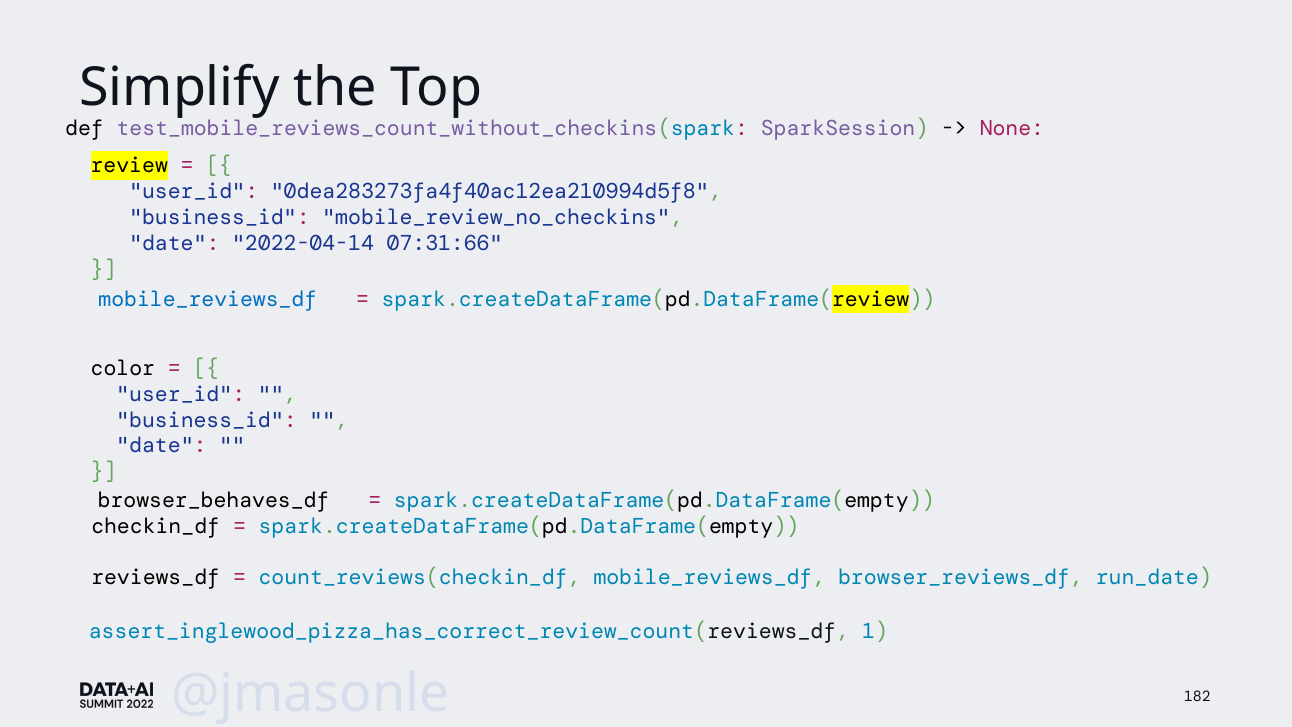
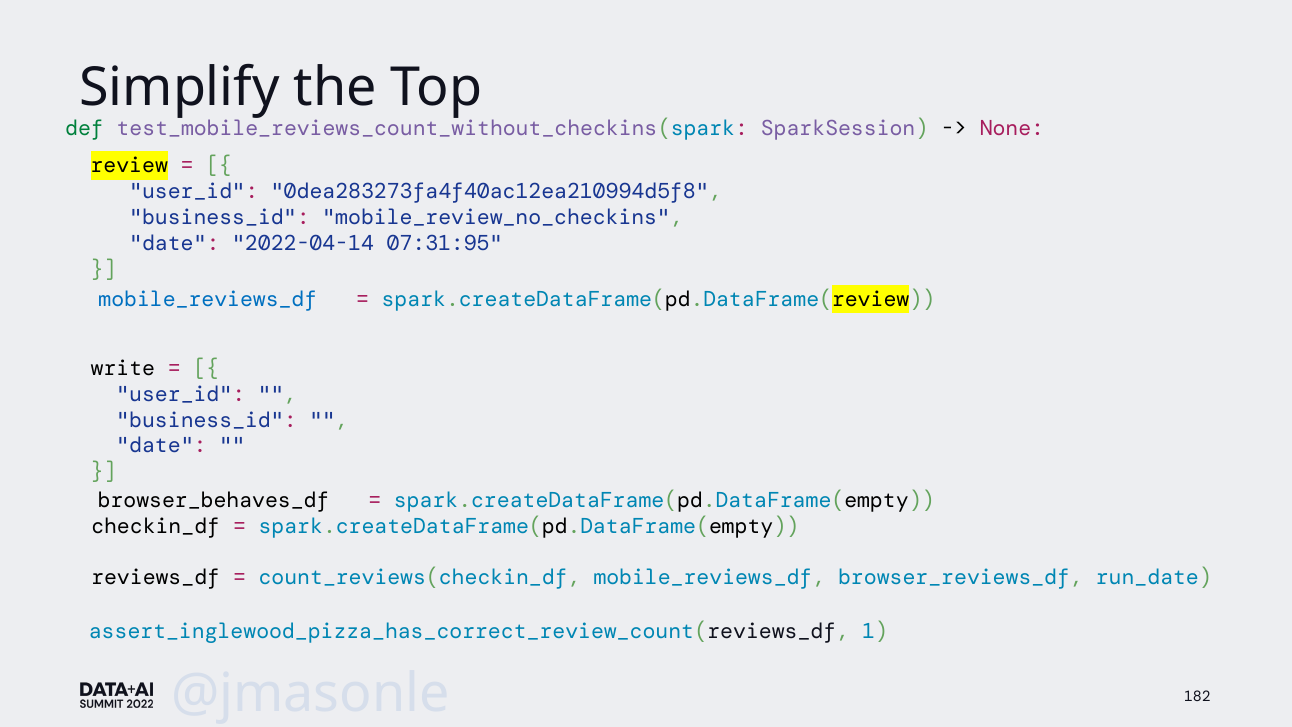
def colour: black -> green
07:31:66: 07:31:66 -> 07:31:95
color: color -> write
